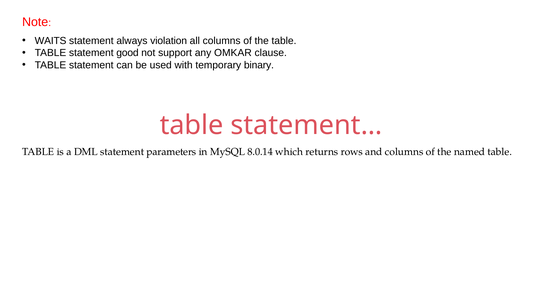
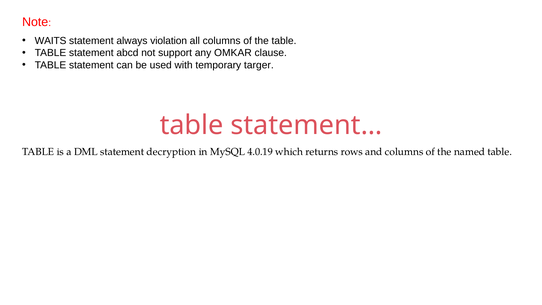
good: good -> abcd
binary: binary -> targer
parameters: parameters -> decryption
8.0.14: 8.0.14 -> 4.0.19
